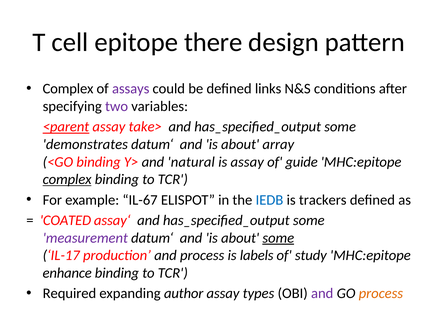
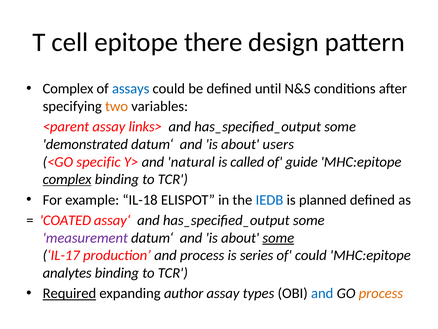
assays colour: purple -> blue
links: links -> until
two colour: purple -> orange
<parent underline: present -> none
take>: take> -> links>
demonstrates: demonstrates -> demonstrated
array: array -> users
<GO binding: binding -> specific
is assay: assay -> called
IL-67: IL-67 -> IL-18
trackers: trackers -> planned
labels: labels -> series
of study: study -> could
enhance: enhance -> analytes
Required underline: none -> present
and at (322, 293) colour: purple -> blue
